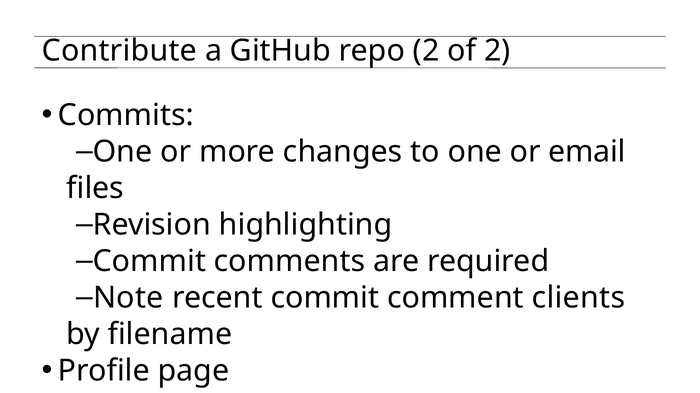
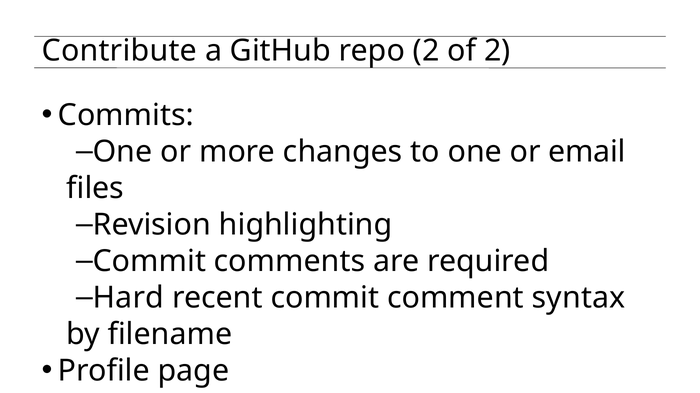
Note: Note -> Hard
clients: clients -> syntax
